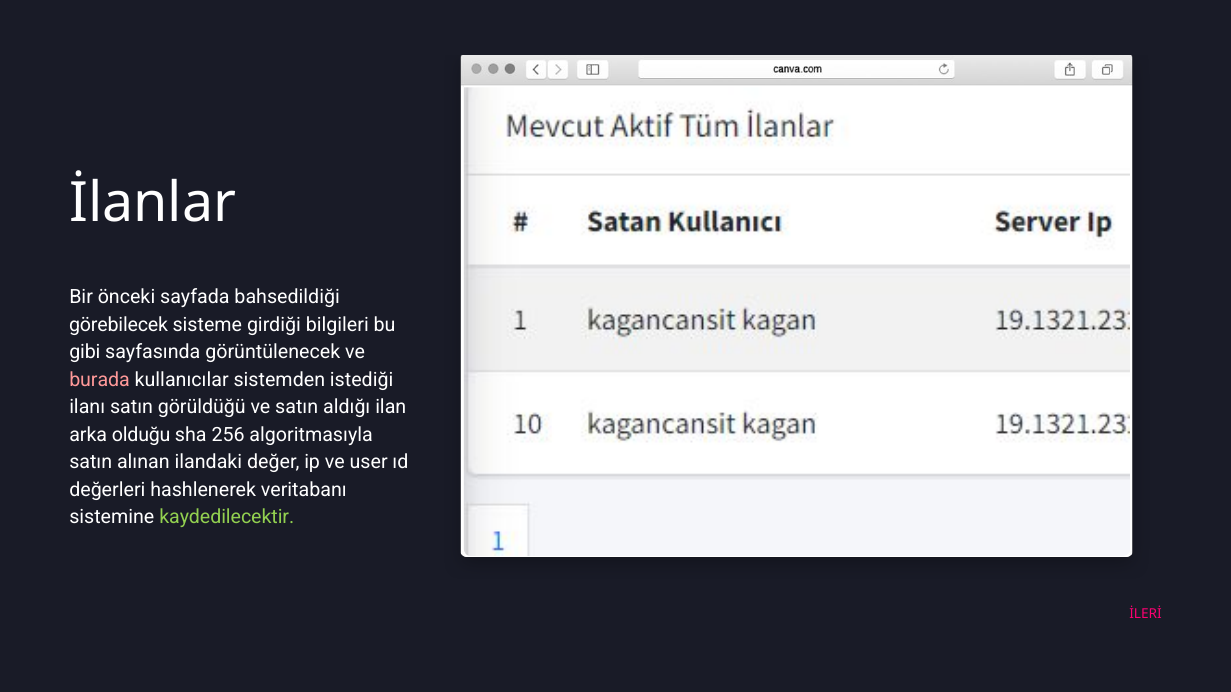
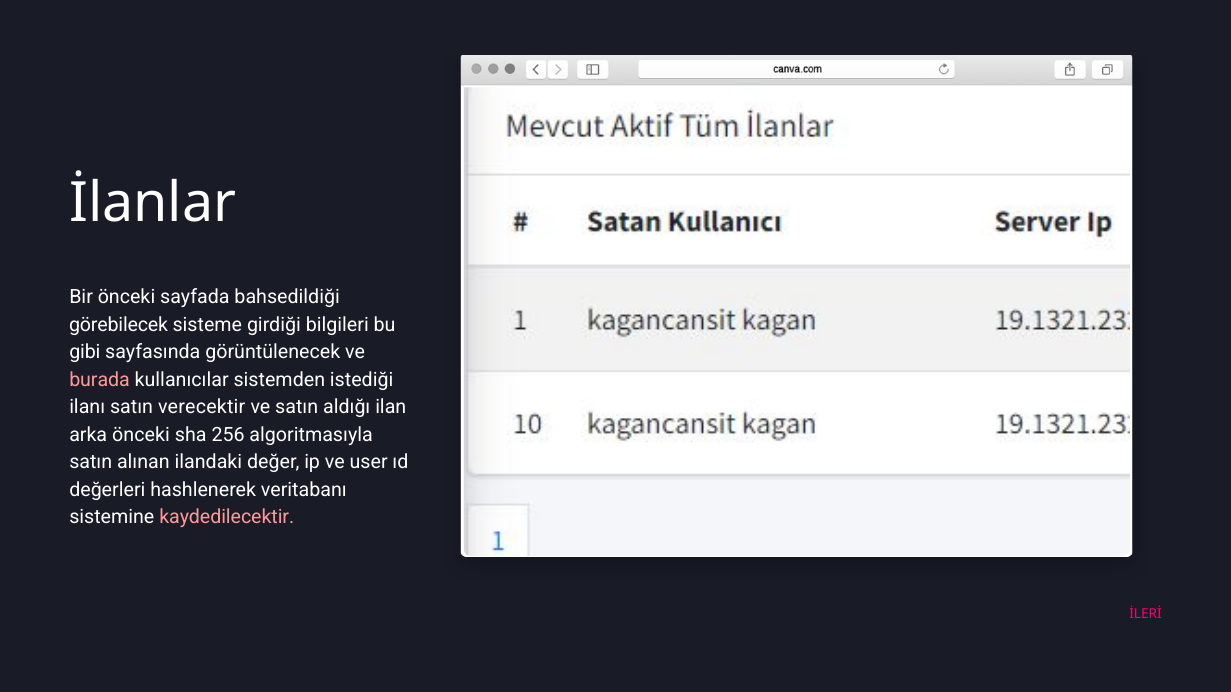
görüldüğü: görüldüğü -> verecektir
arka olduğu: olduğu -> önceki
kaydedilecektir colour: light green -> pink
